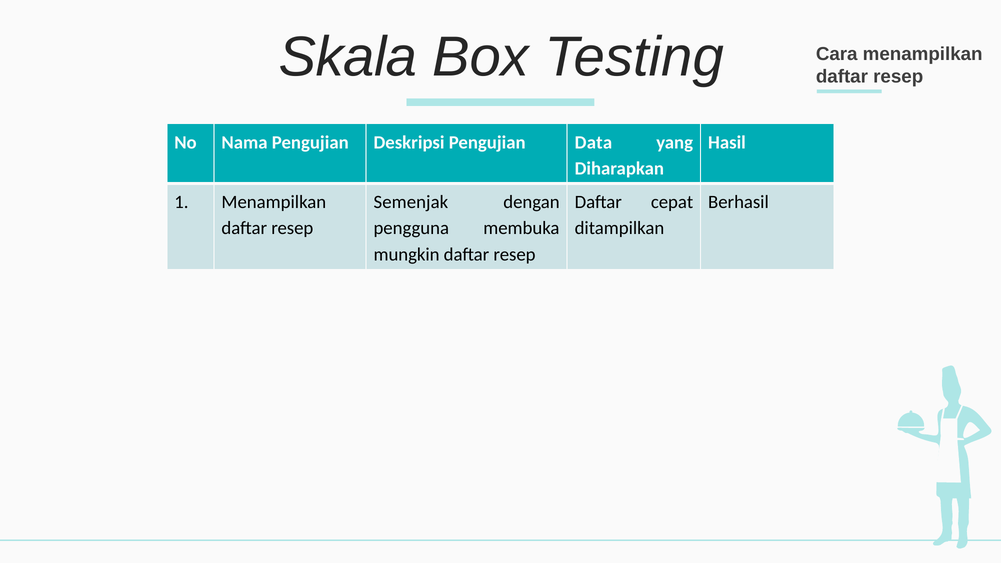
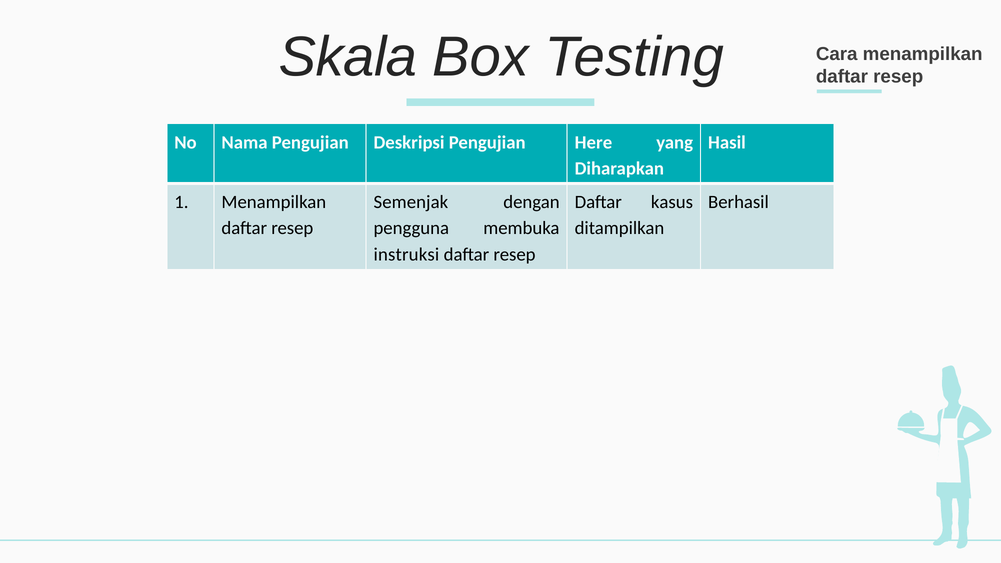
Data: Data -> Here
cepat: cepat -> kasus
mungkin: mungkin -> instruksi
